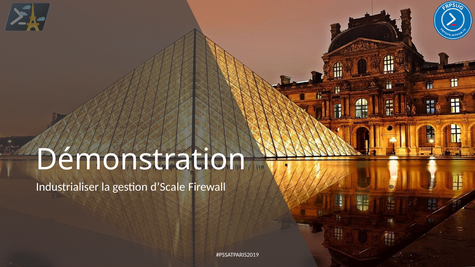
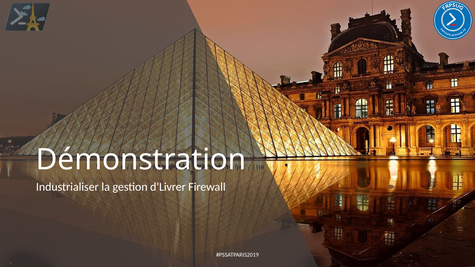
d’Scale: d’Scale -> d’Livrer
